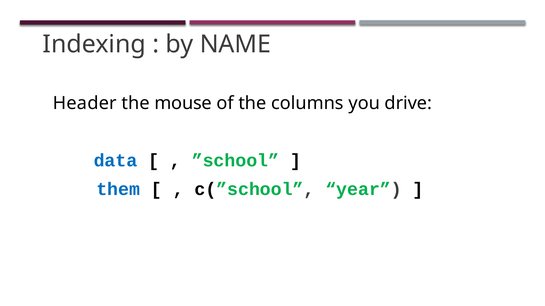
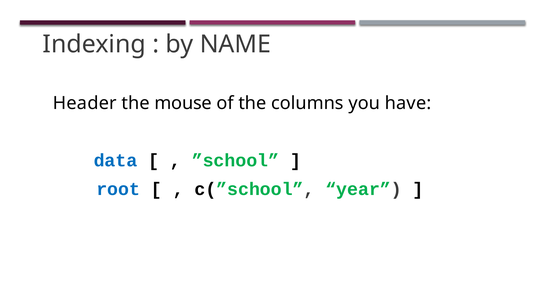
drive: drive -> have
them: them -> root
